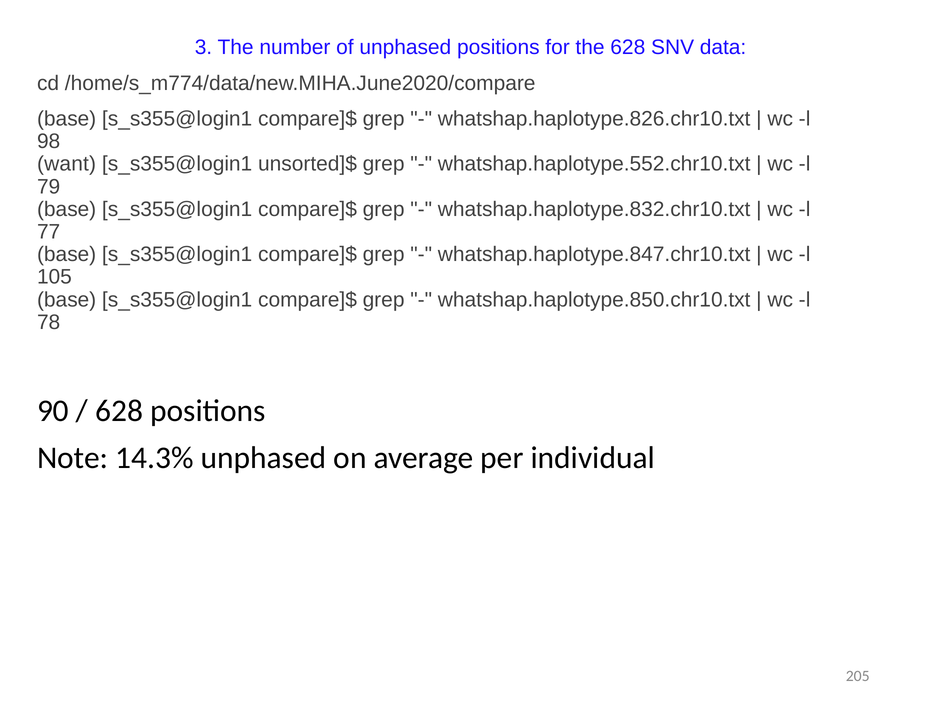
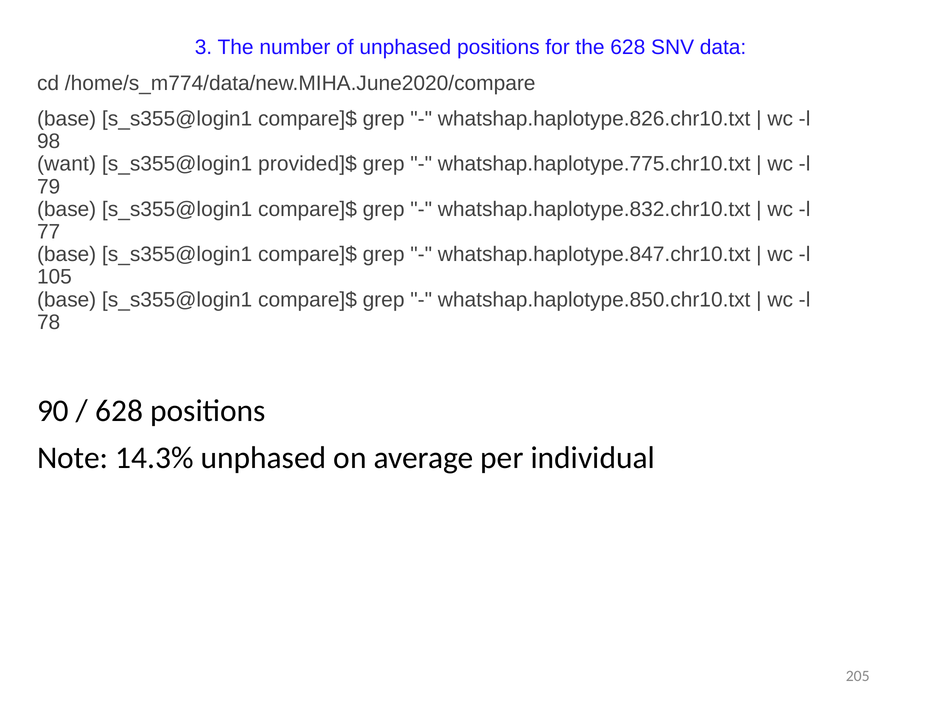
unsorted]$: unsorted]$ -> provided]$
whatshap.haplotype.552.chr10.txt: whatshap.haplotype.552.chr10.txt -> whatshap.haplotype.775.chr10.txt
